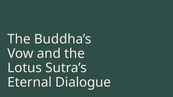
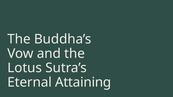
Dialogue: Dialogue -> Attaining
